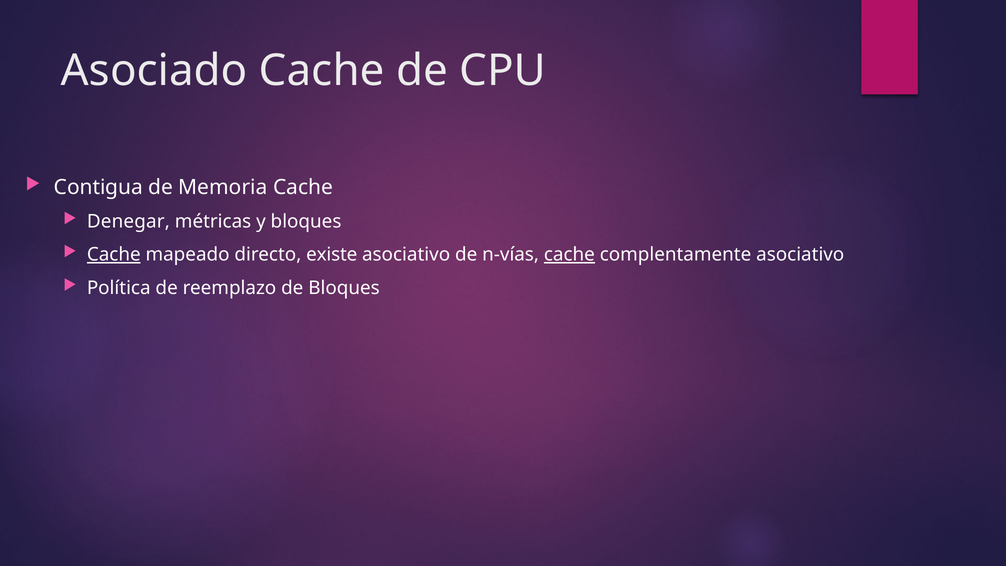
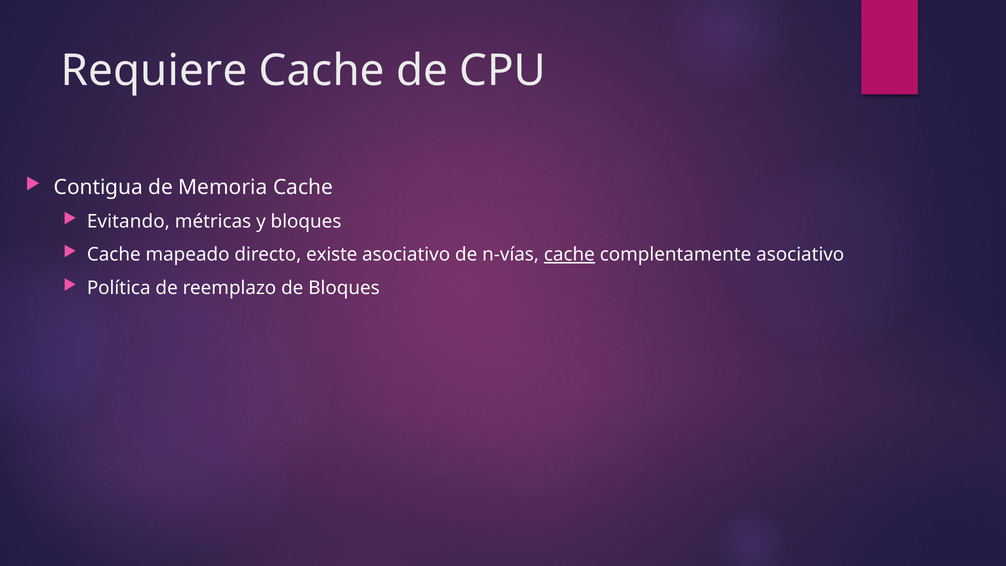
Asociado: Asociado -> Requiere
Denegar: Denegar -> Evitando
Cache at (114, 255) underline: present -> none
